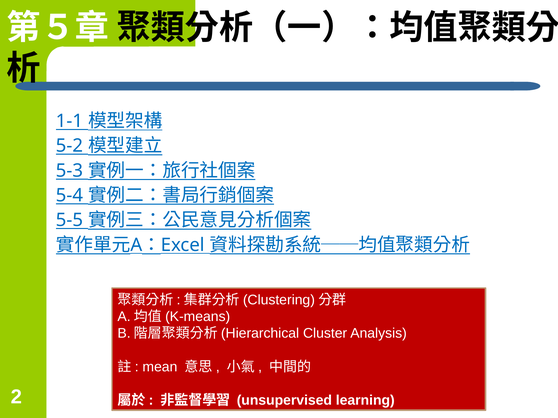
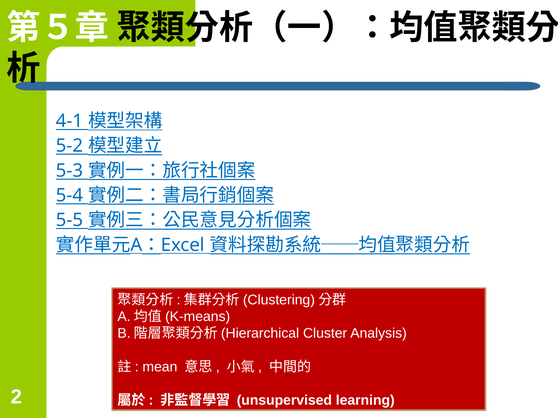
1-1: 1-1 -> 4-1
